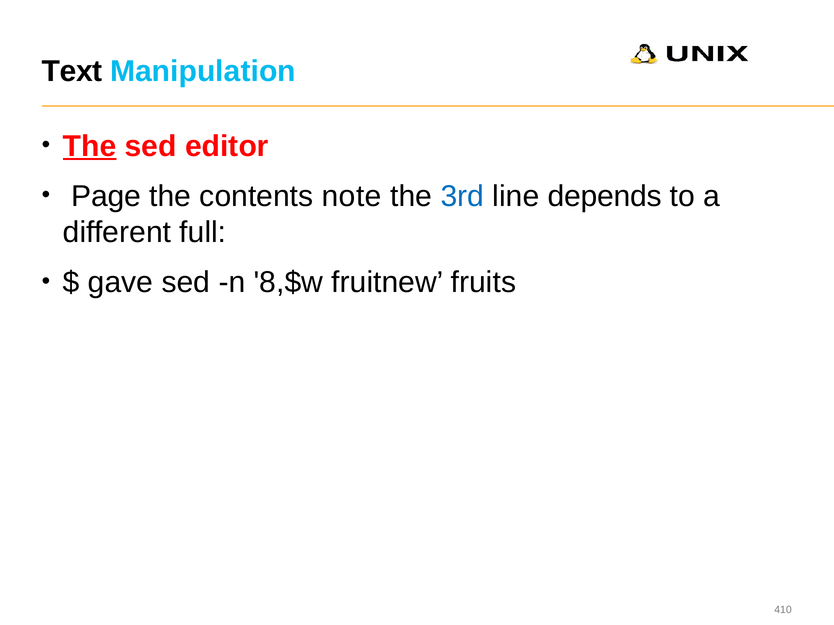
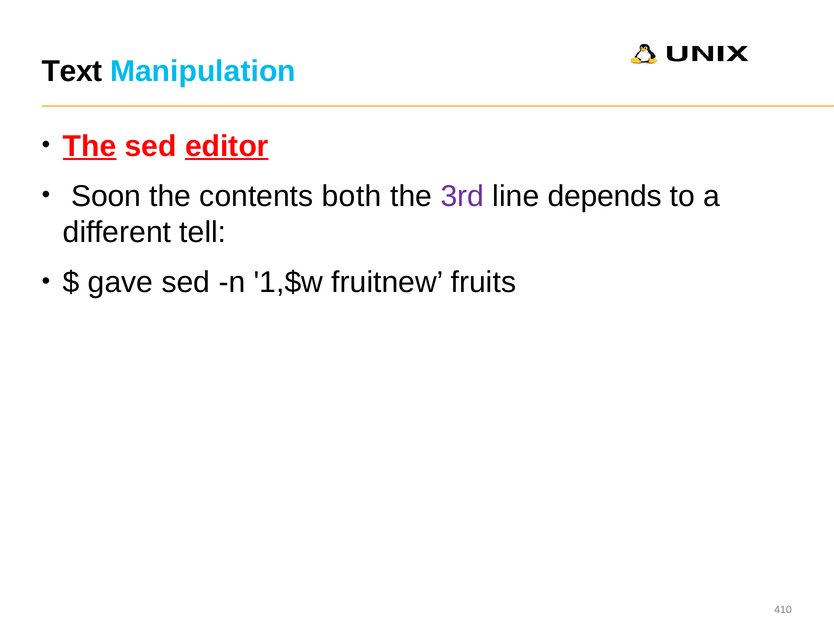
editor underline: none -> present
Page: Page -> Soon
note: note -> both
3rd colour: blue -> purple
full: full -> tell
8,$w: 8,$w -> 1,$w
